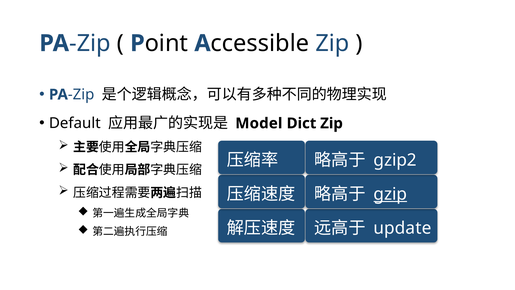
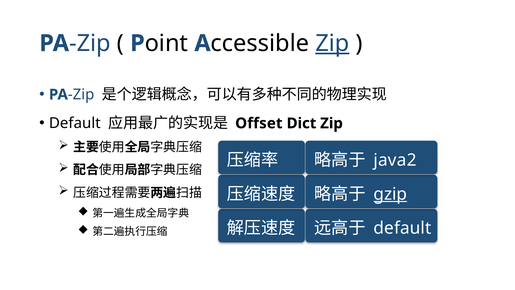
Zip at (332, 43) underline: none -> present
Model: Model -> Offset
gzip2: gzip2 -> java2
update at (402, 228): update -> default
